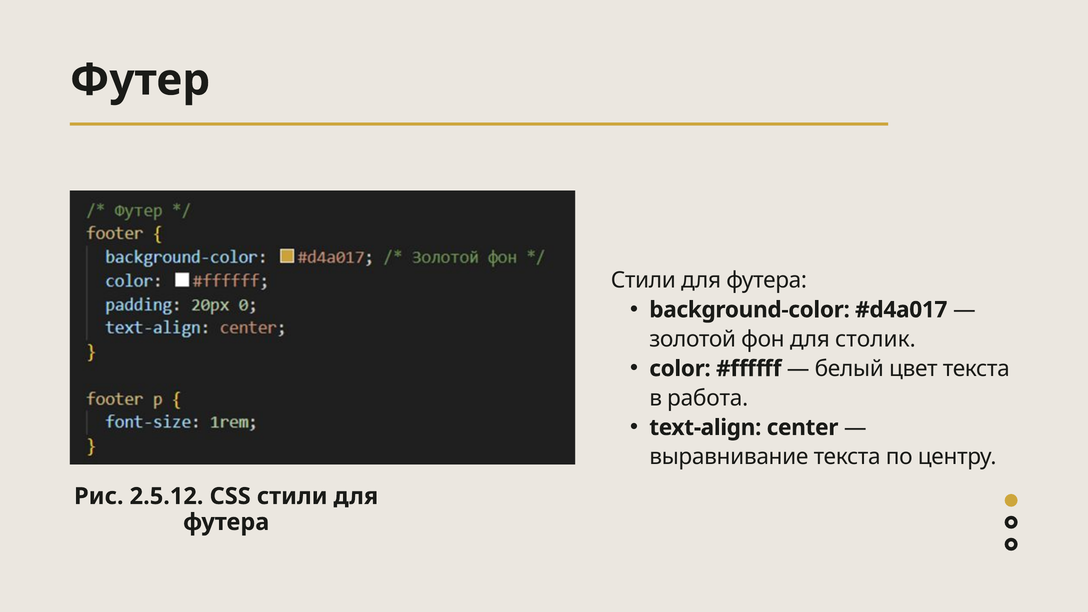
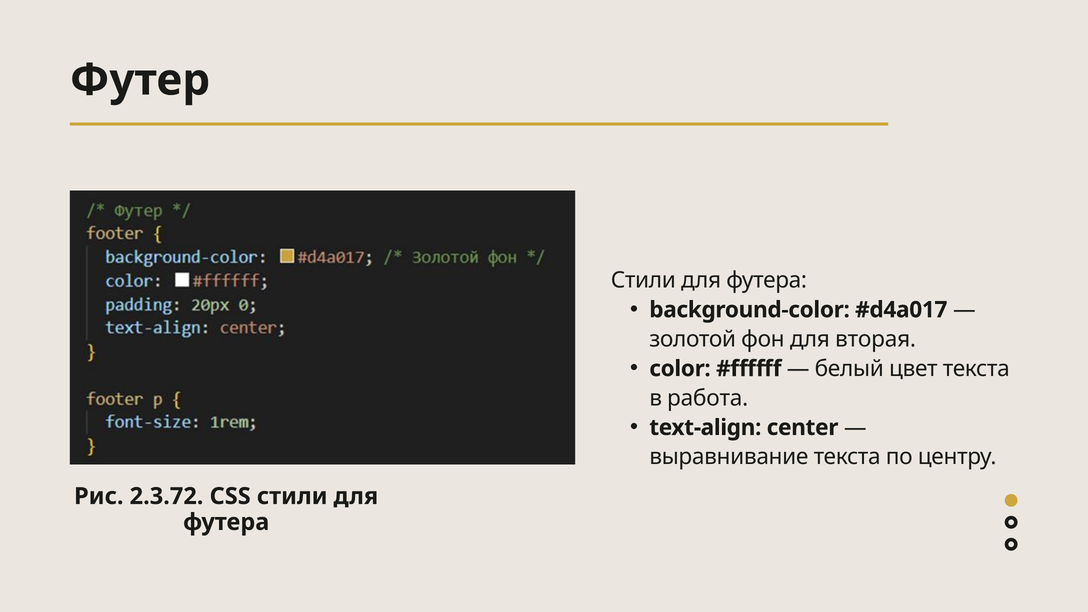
столик: столик -> вторая
2.5.12: 2.5.12 -> 2.3.72
